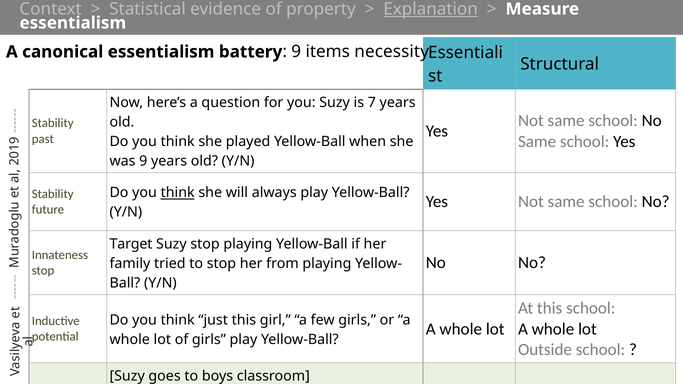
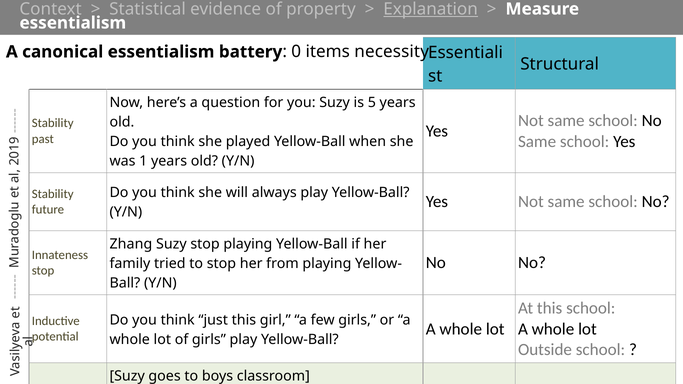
9 at (296, 52): 9 -> 0
7: 7 -> 5
was 9: 9 -> 1
think at (178, 193) underline: present -> none
Target: Target -> Zhang
